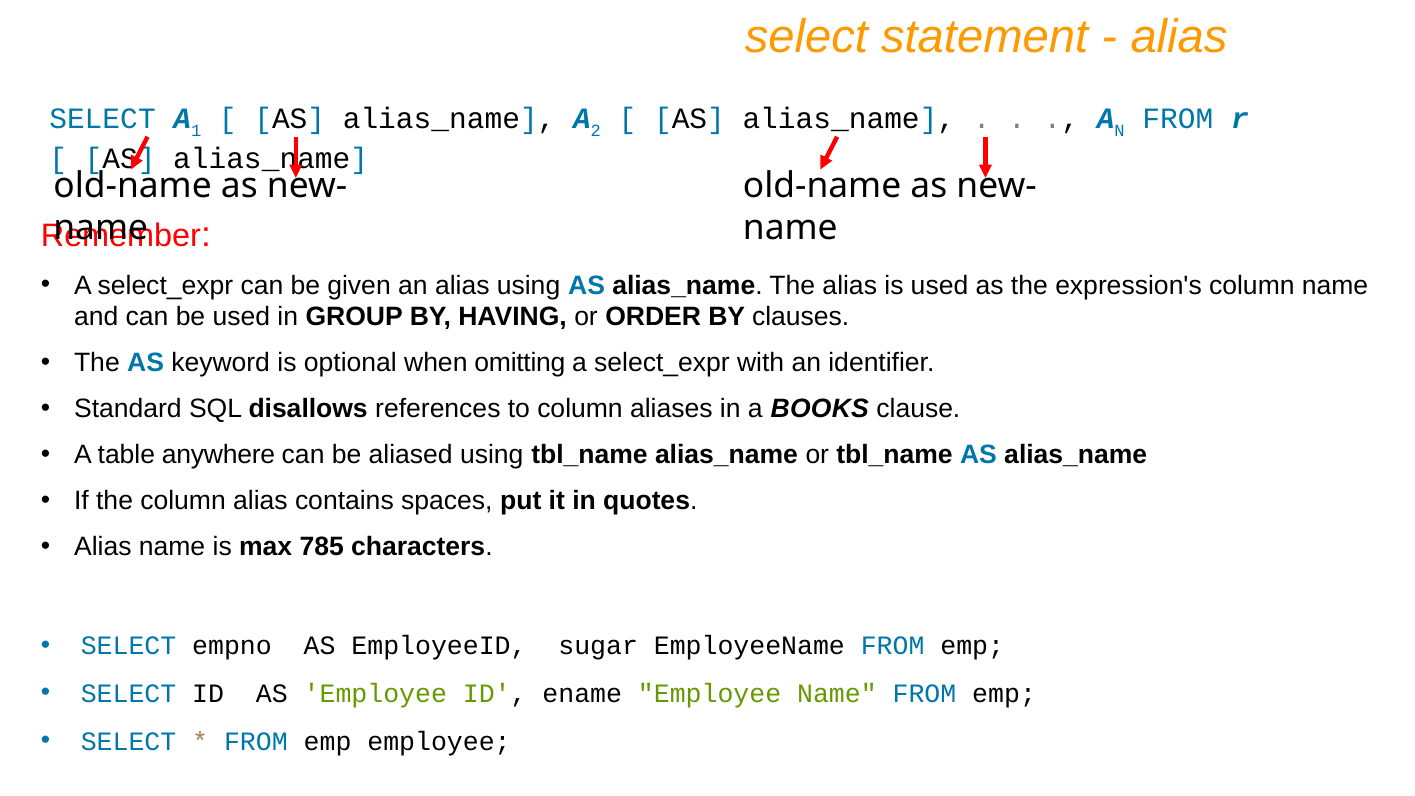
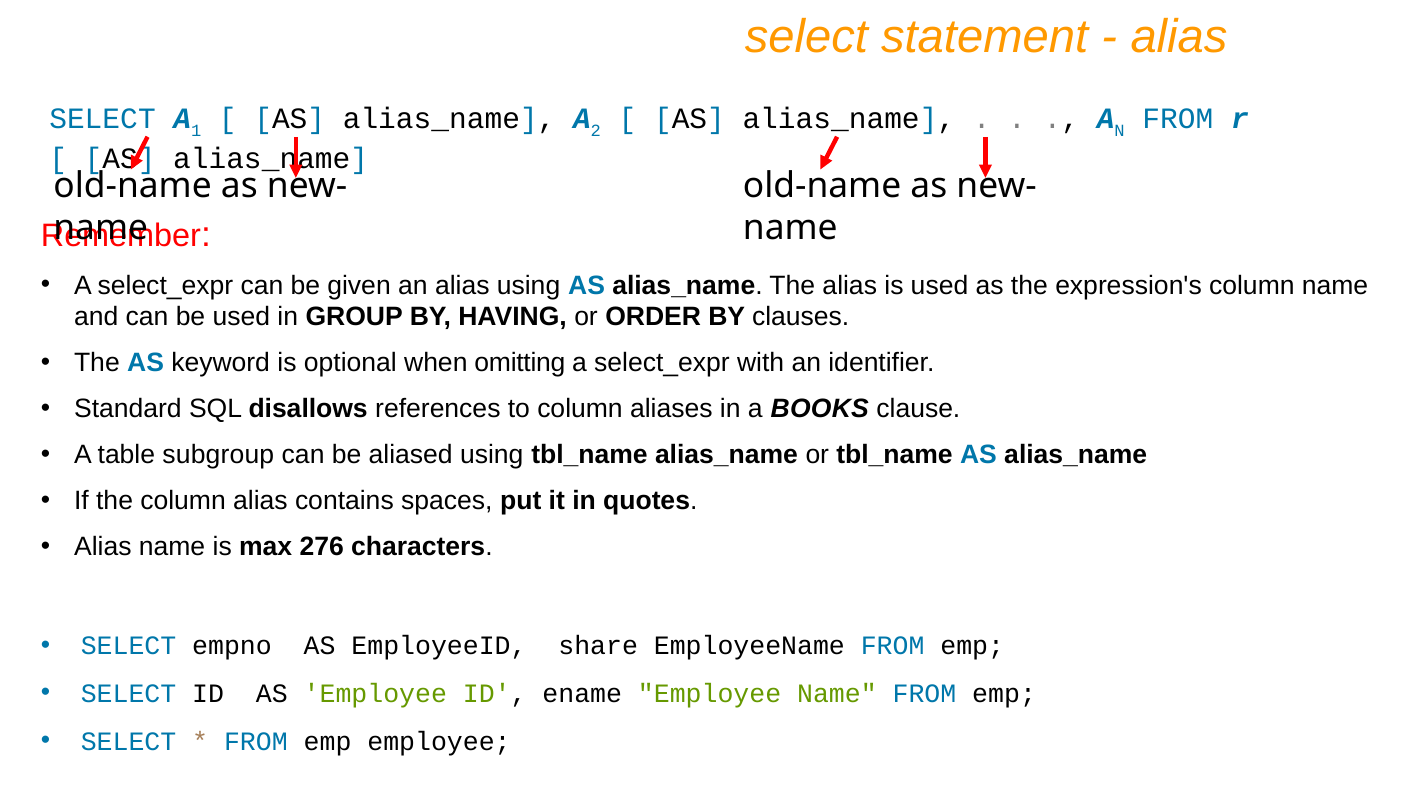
anywhere: anywhere -> subgroup
785: 785 -> 276
sugar: sugar -> share
